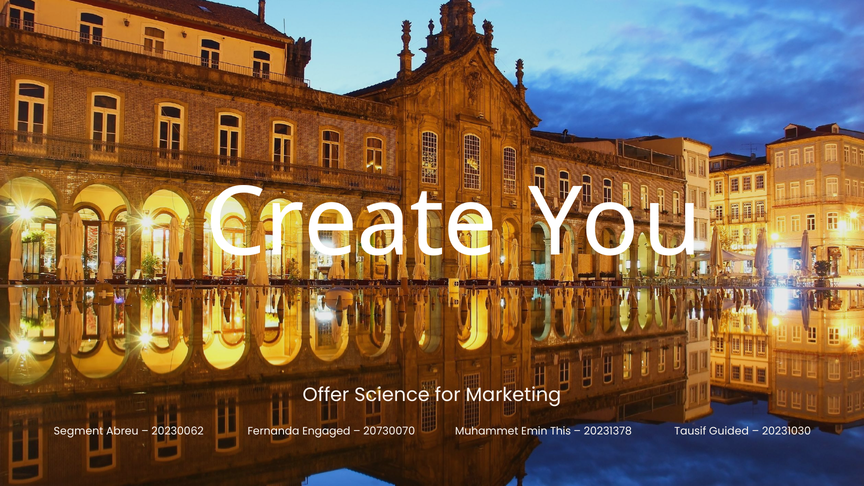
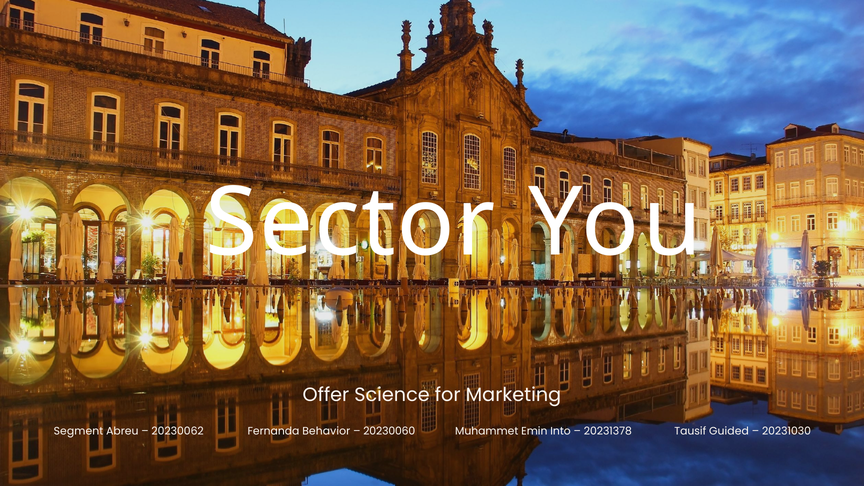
Create: Create -> Sector
Engaged: Engaged -> Behavior
20730070: 20730070 -> 20230060
This: This -> Into
